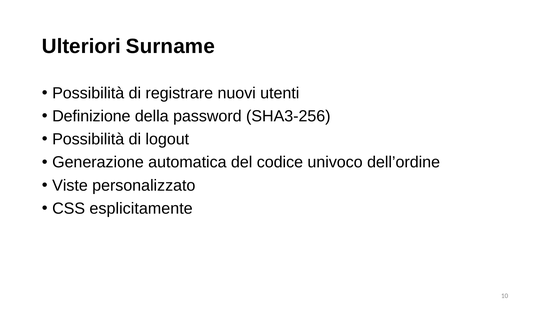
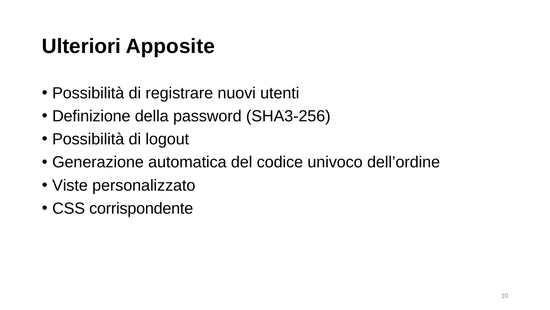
Surname: Surname -> Apposite
esplicitamente: esplicitamente -> corrispondente
